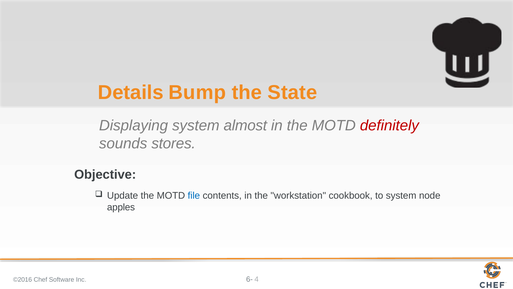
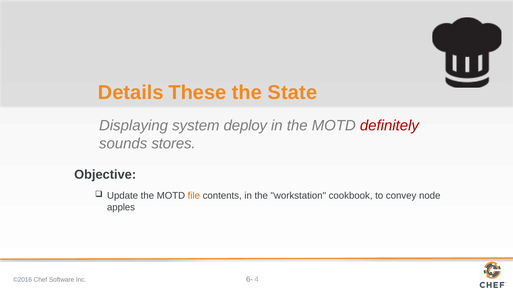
Bump: Bump -> These
almost: almost -> deploy
file colour: blue -> orange
to system: system -> convey
